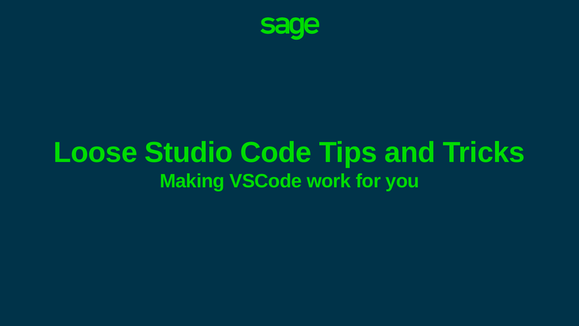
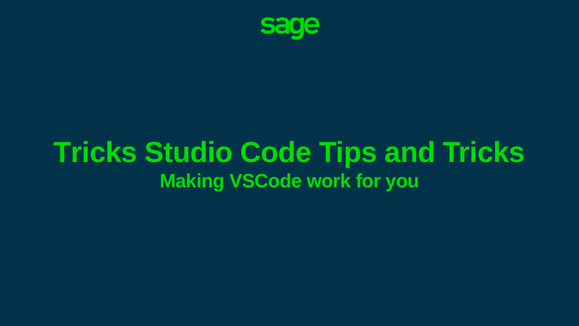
Loose at (96, 153): Loose -> Tricks
